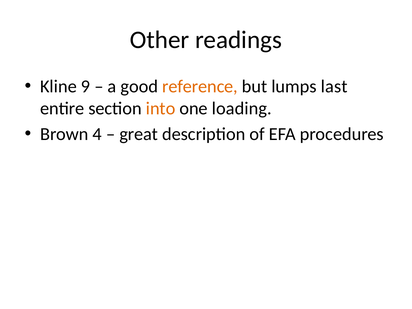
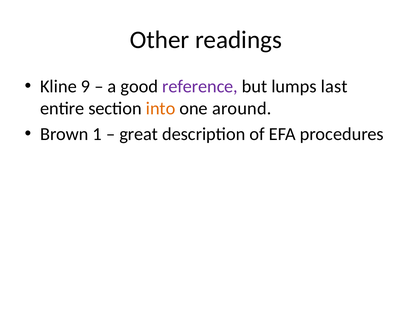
reference colour: orange -> purple
loading: loading -> around
4: 4 -> 1
